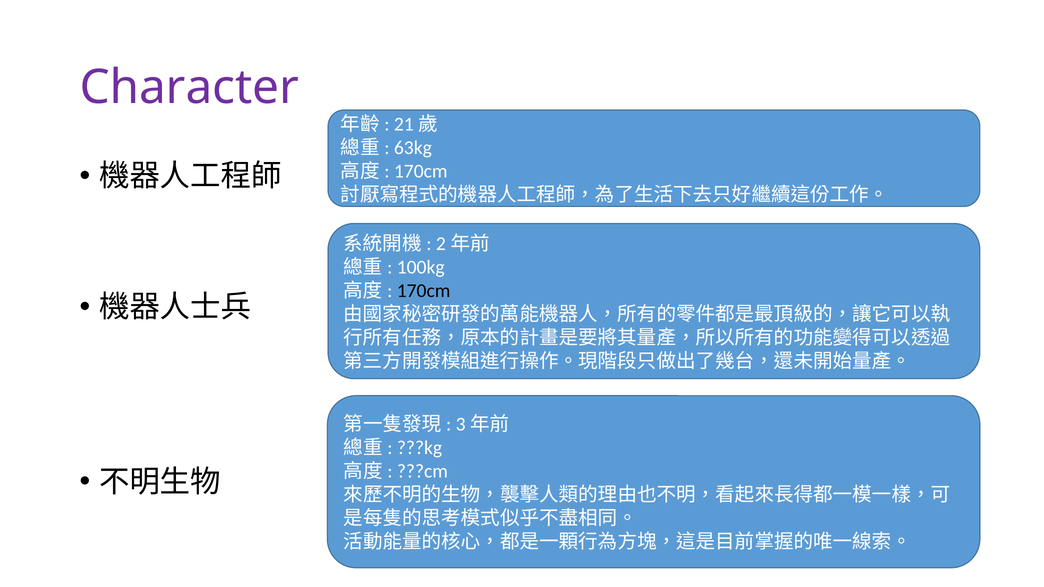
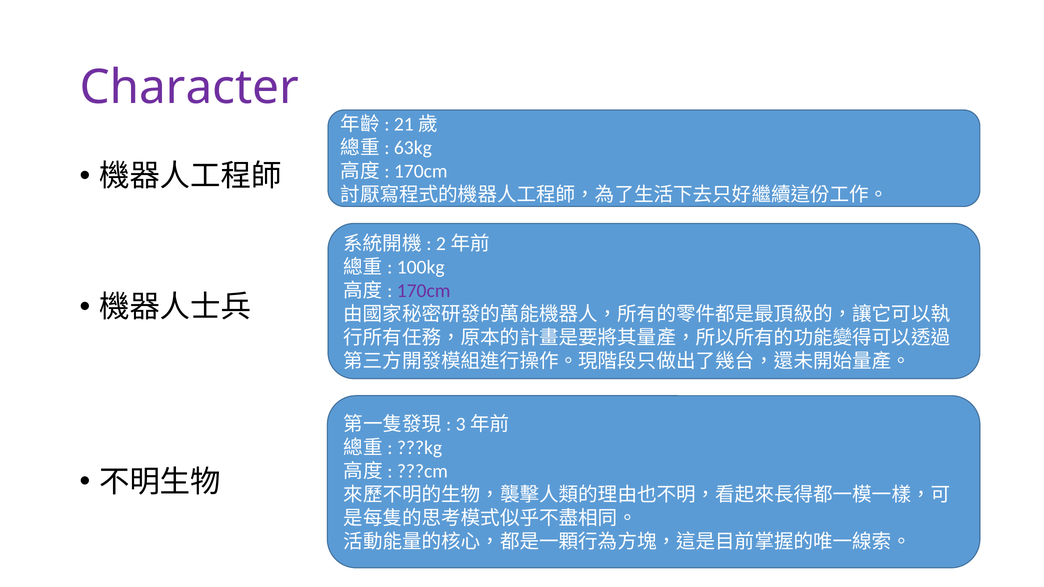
170cm at (424, 291) colour: black -> purple
